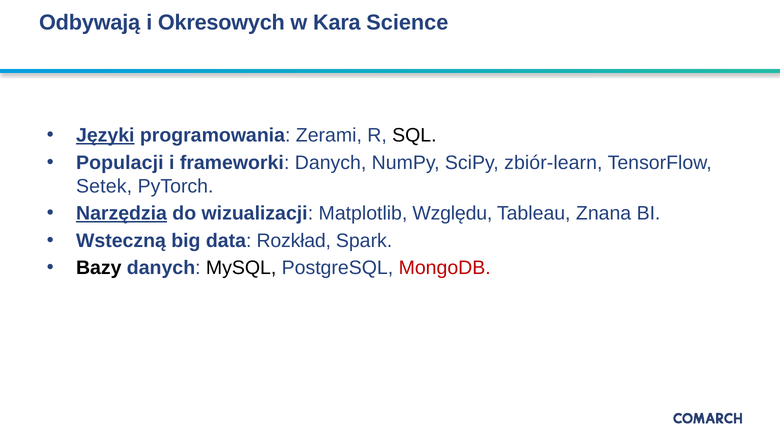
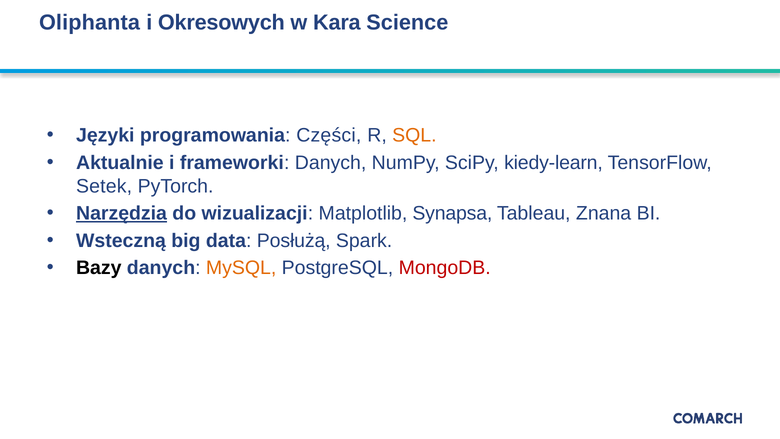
Odbywają: Odbywają -> Oliphanta
Języki underline: present -> none
Zerami: Zerami -> Części
SQL colour: black -> orange
Populacji: Populacji -> Aktualnie
zbiór-learn: zbiór-learn -> kiedy-learn
Względu: Względu -> Synapsa
Rozkład: Rozkład -> Posłużą
MySQL colour: black -> orange
